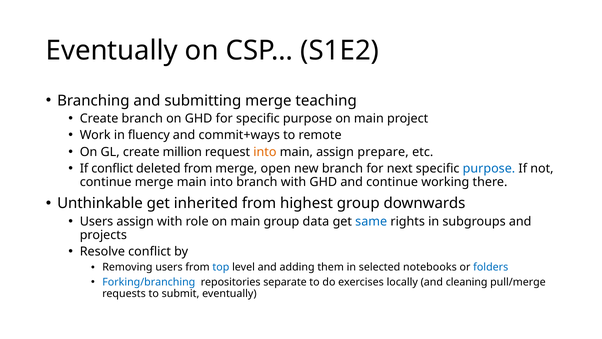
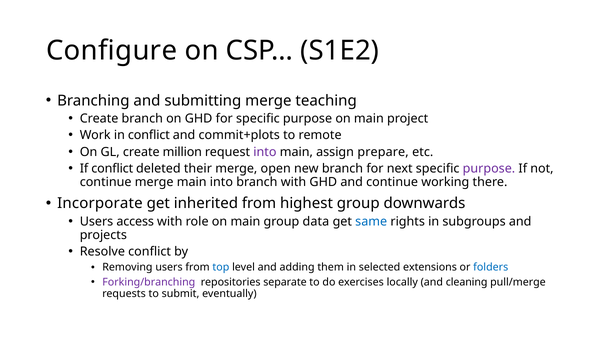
Eventually at (112, 51): Eventually -> Configure
in fluency: fluency -> conflict
commit+ways: commit+ways -> commit+plots
into at (265, 152) colour: orange -> purple
deleted from: from -> their
purpose at (489, 168) colour: blue -> purple
Unthinkable: Unthinkable -> Incorporate
Users assign: assign -> access
notebooks: notebooks -> extensions
Forking/branching colour: blue -> purple
